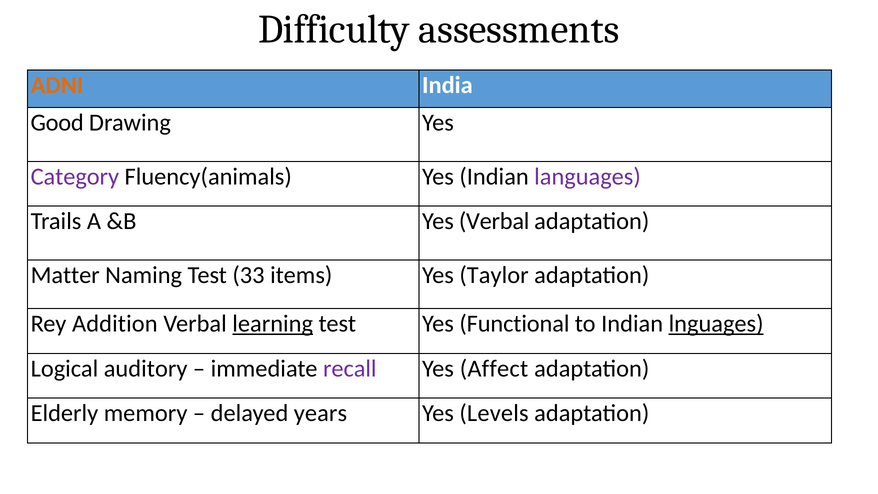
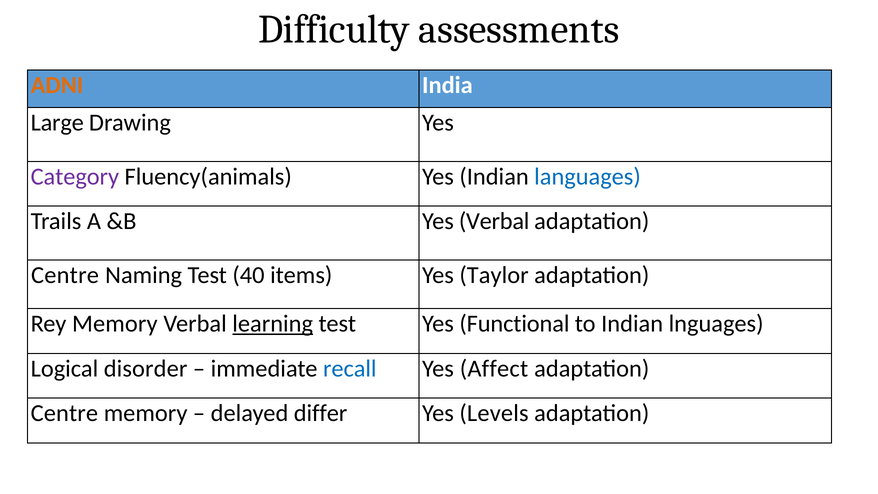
Good: Good -> Large
languages colour: purple -> blue
Matter at (65, 275): Matter -> Centre
33: 33 -> 40
Rey Addition: Addition -> Memory
lnguages underline: present -> none
auditory: auditory -> disorder
recall colour: purple -> blue
Elderly at (64, 413): Elderly -> Centre
years: years -> differ
